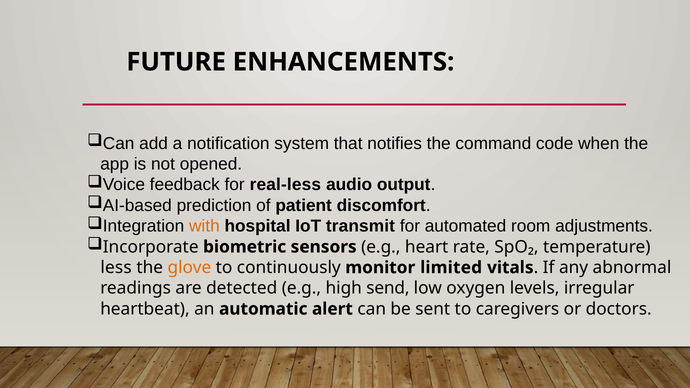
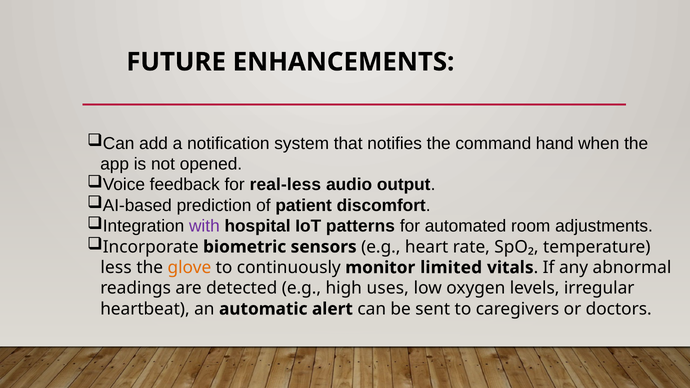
code: code -> hand
with colour: orange -> purple
transmit: transmit -> patterns
send: send -> uses
